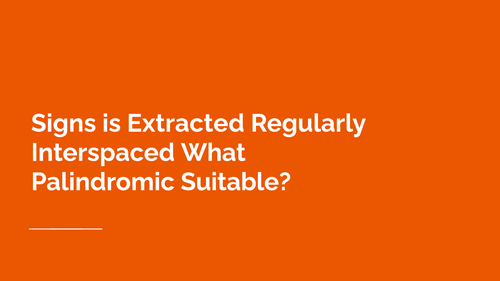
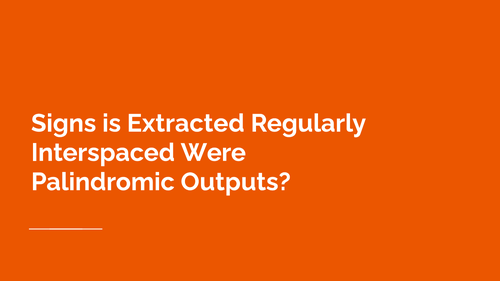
What: What -> Were
Suitable: Suitable -> Outputs
